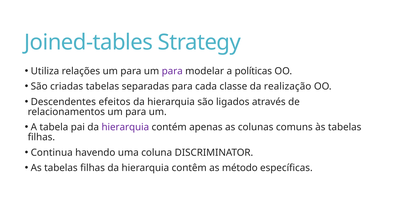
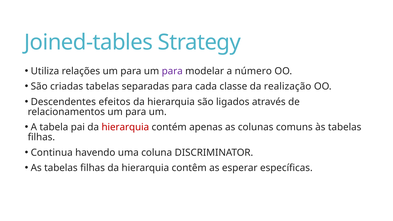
políticas: políticas -> número
hierarquia at (125, 127) colour: purple -> red
método: método -> esperar
